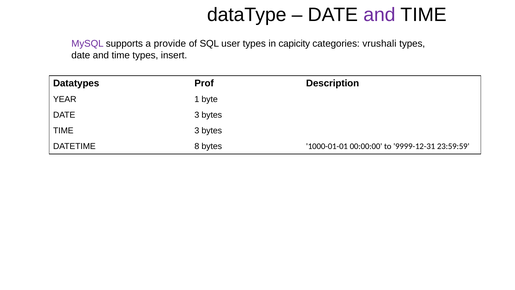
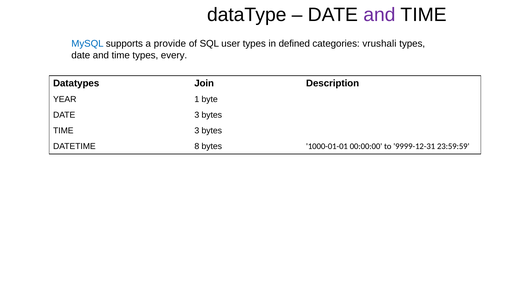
MySQL colour: purple -> blue
capicity: capicity -> defined
insert: insert -> every
Prof: Prof -> Join
